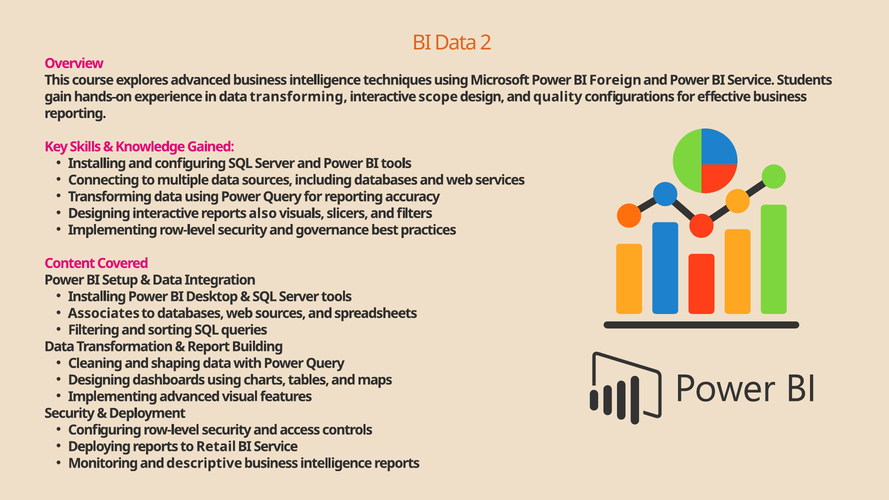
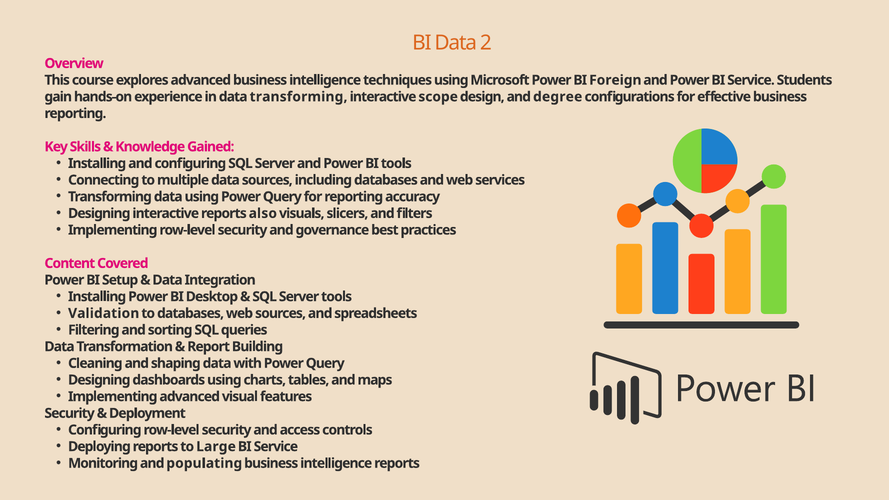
quality: quality -> degree
Associates: Associates -> Validation
Retail: Retail -> Large
descriptive: descriptive -> populating
